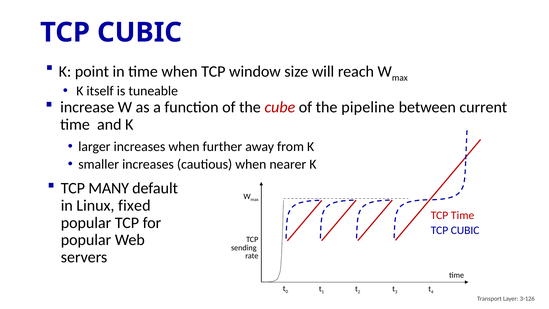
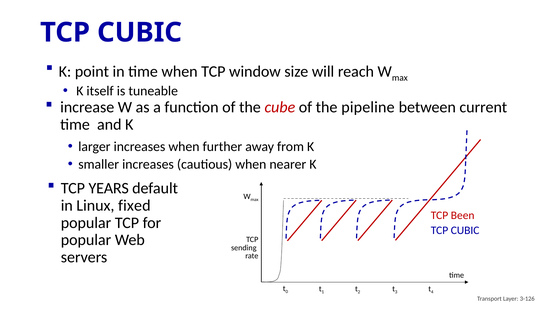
MANY: MANY -> YEARS
TCP Time: Time -> Been
